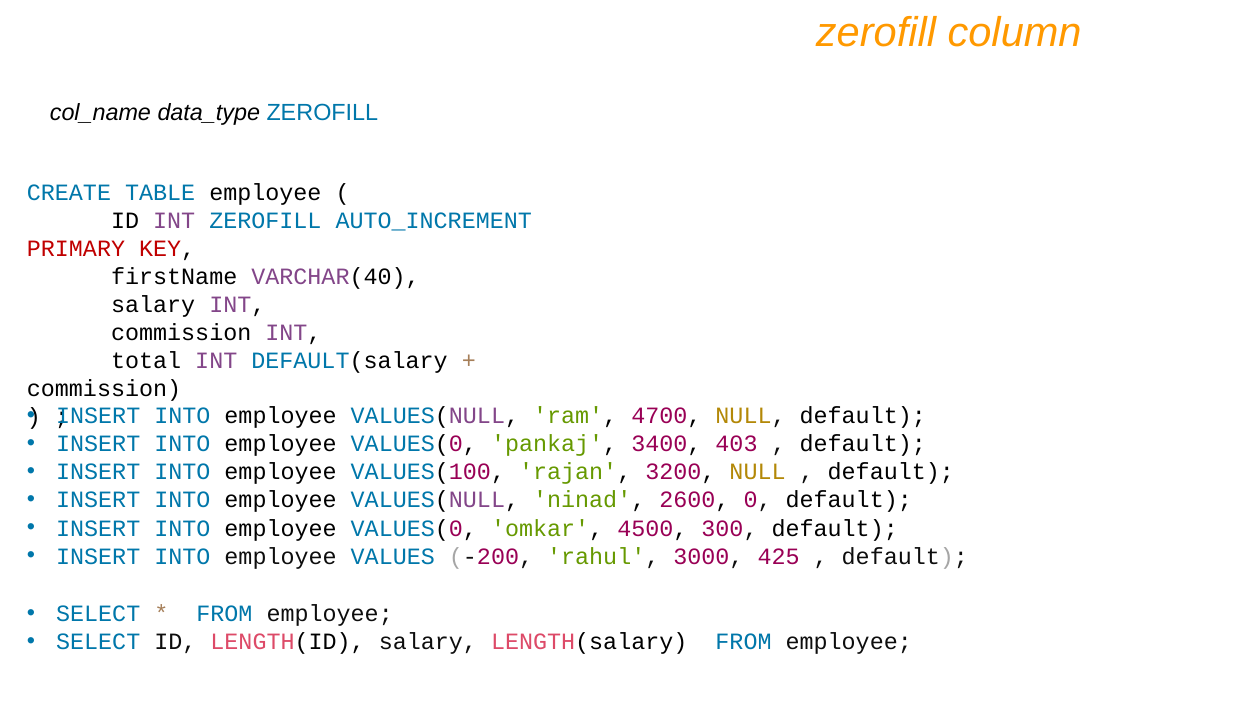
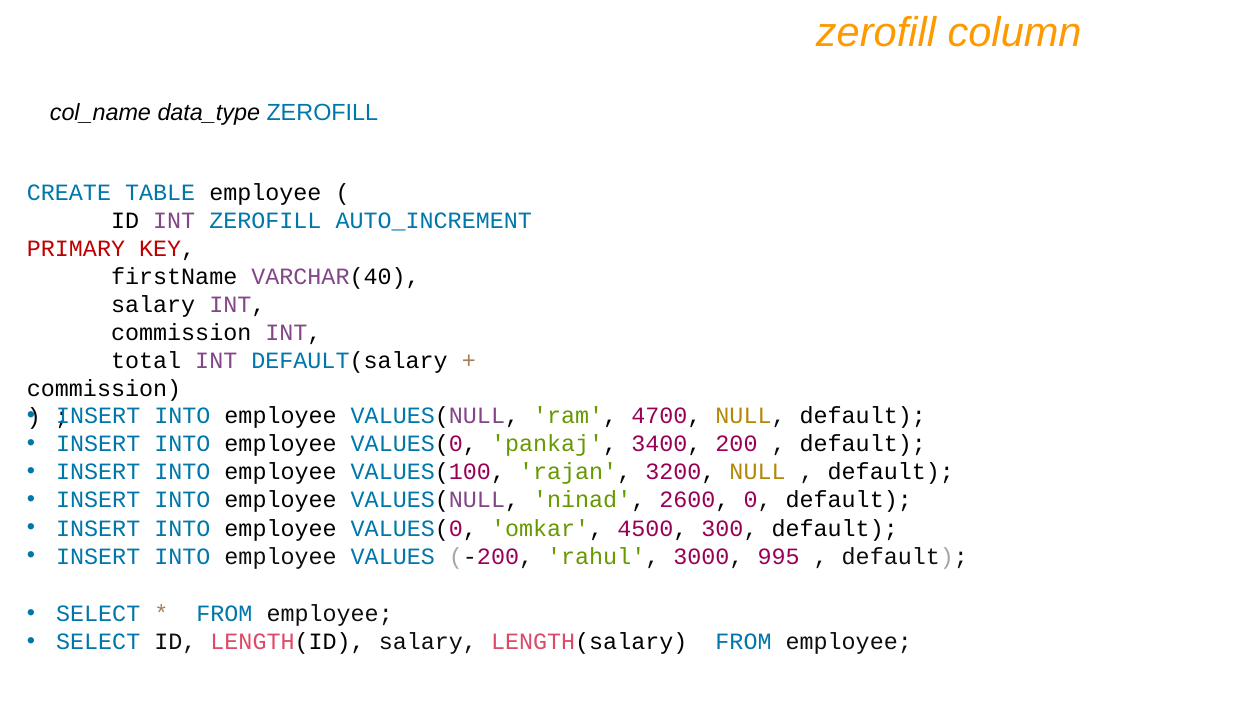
403: 403 -> 200
425: 425 -> 995
